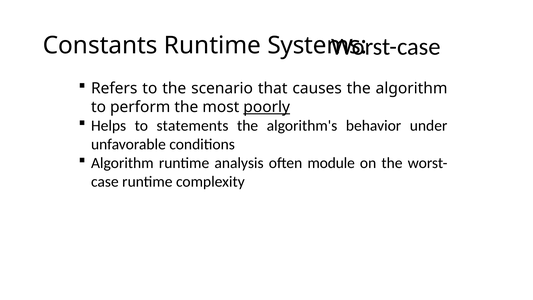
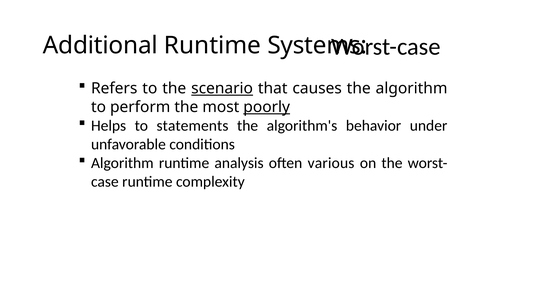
Constants: Constants -> Additional
scenario underline: none -> present
module: module -> various
